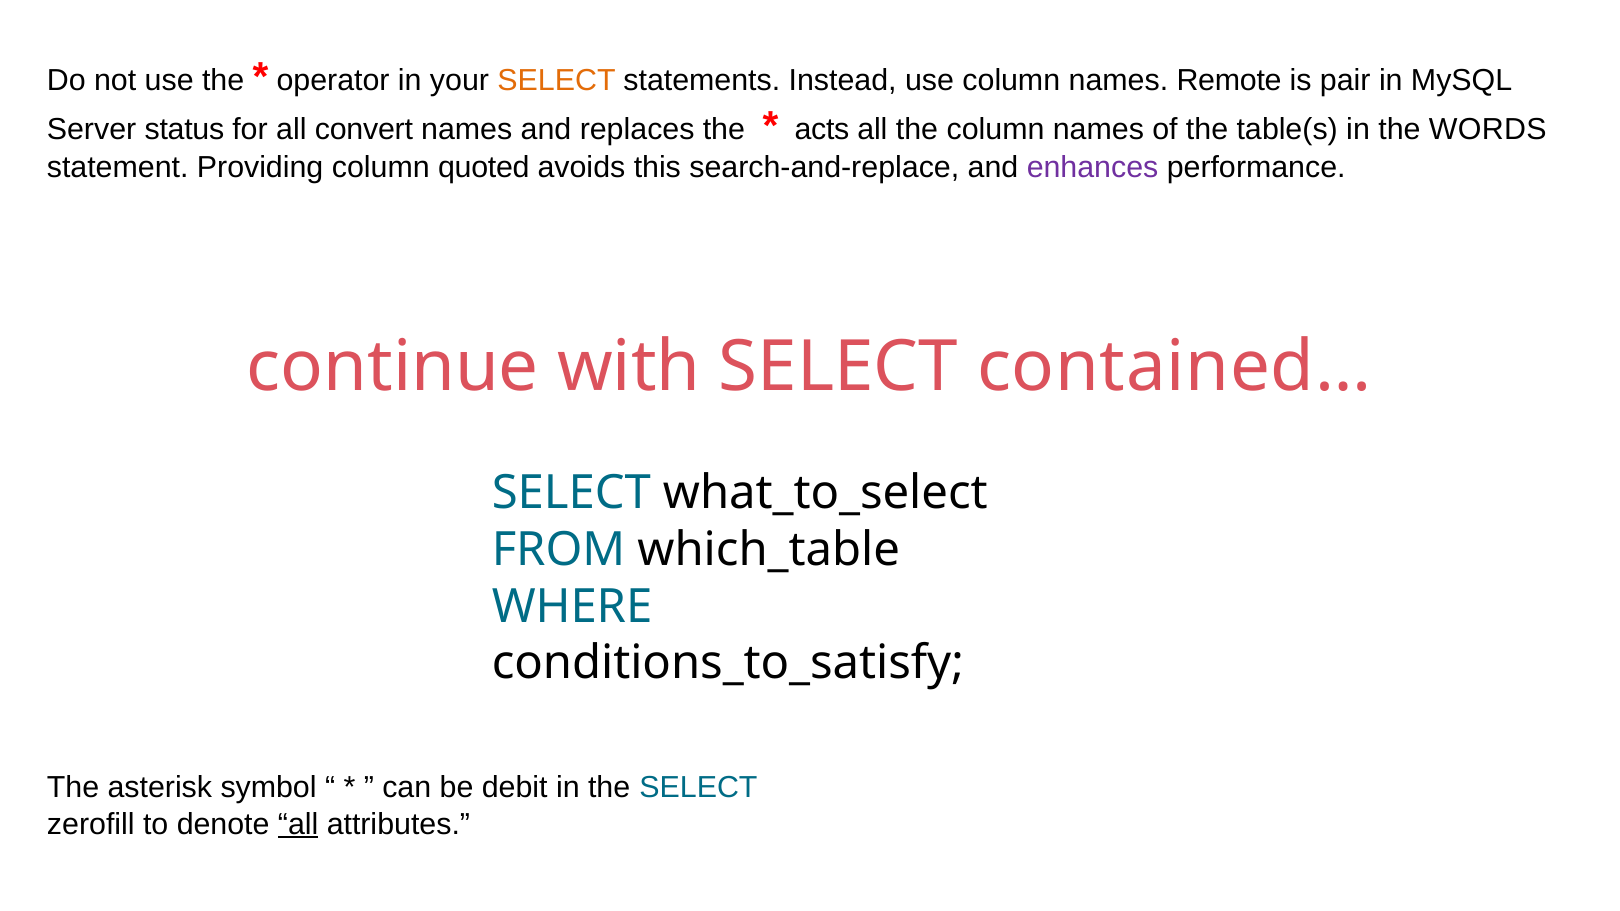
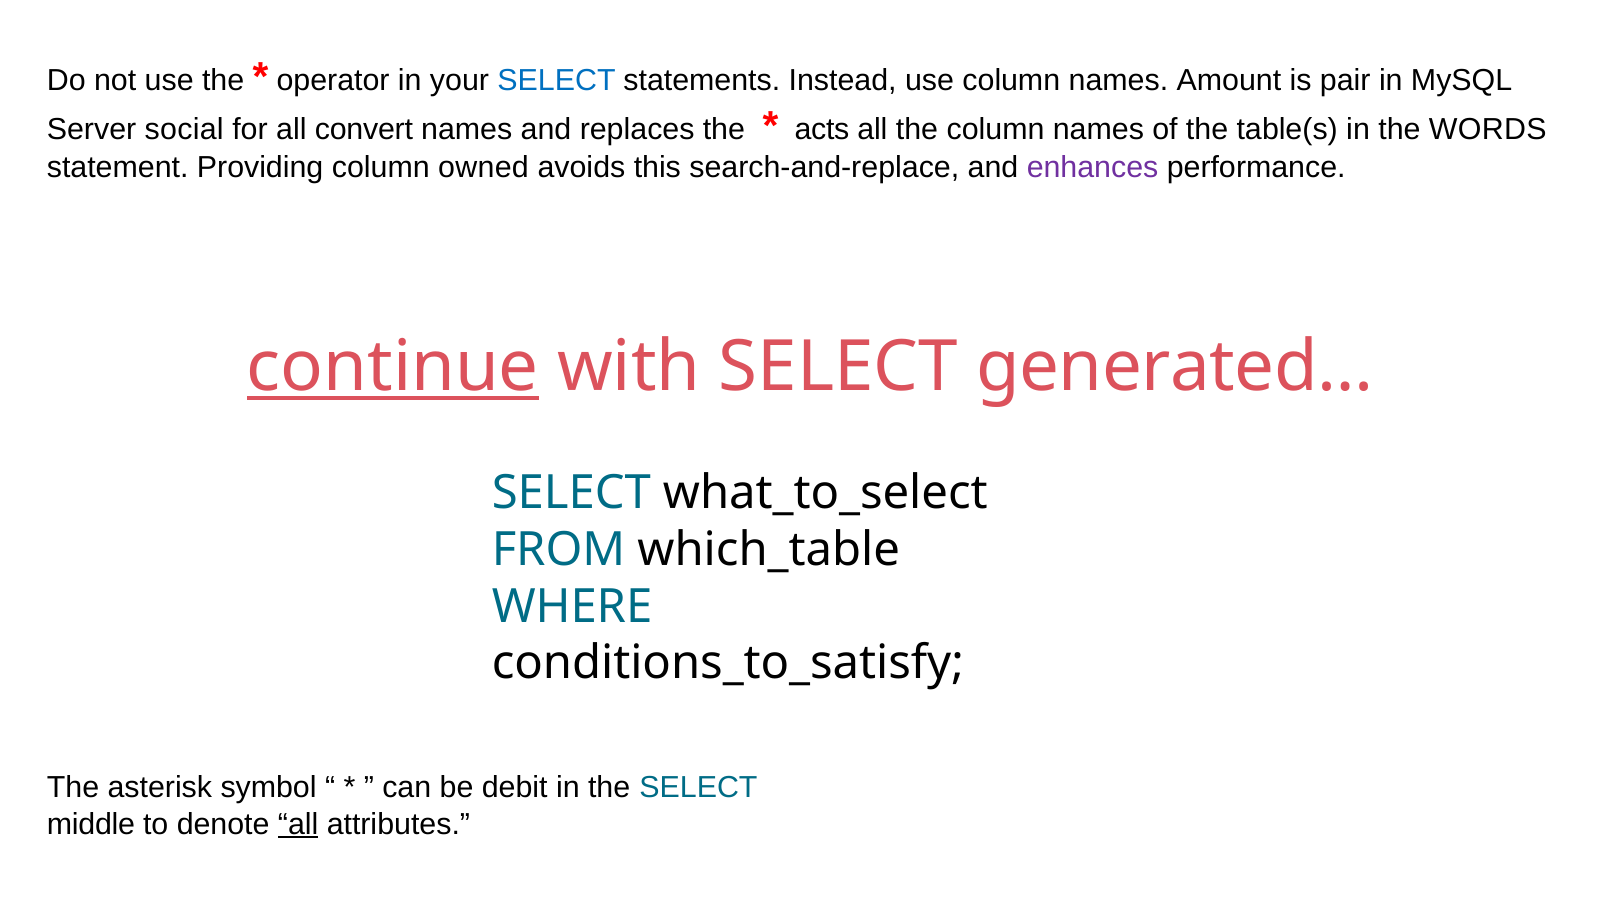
SELECT at (557, 81) colour: orange -> blue
Remote: Remote -> Amount
status: status -> social
quoted: quoted -> owned
continue underline: none -> present
contained…: contained… -> generated…
zerofill: zerofill -> middle
